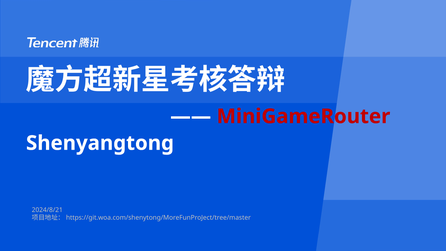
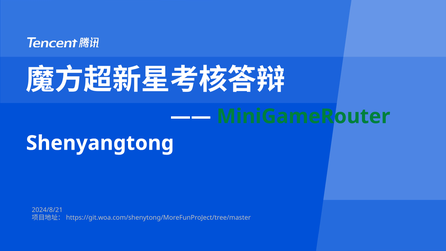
MiniGameRouter colour: red -> green
